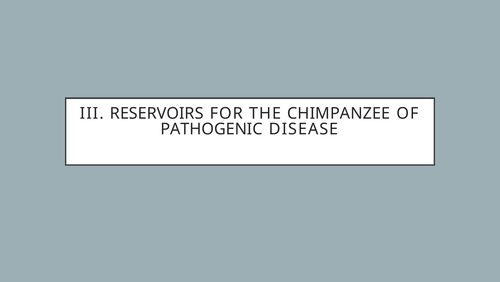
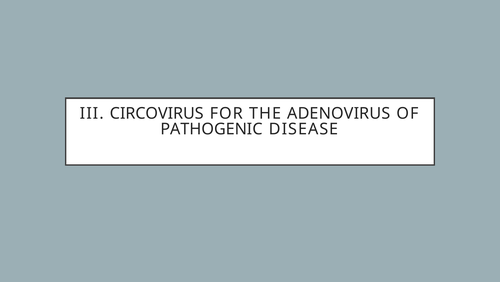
RESERVOIRS: RESERVOIRS -> CIRCOVIRUS
CHIMPANZEE: CHIMPANZEE -> ADENOVIRUS
